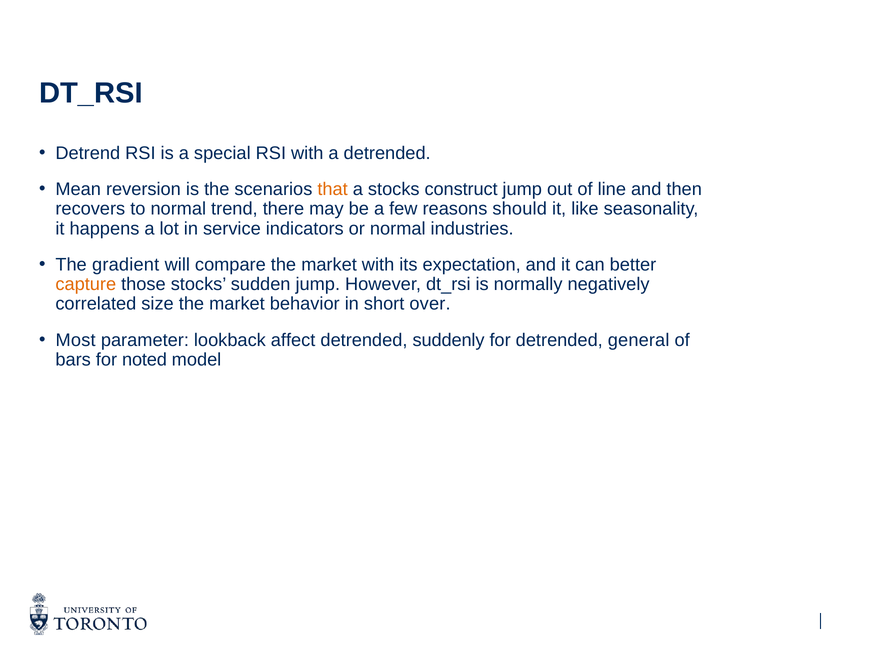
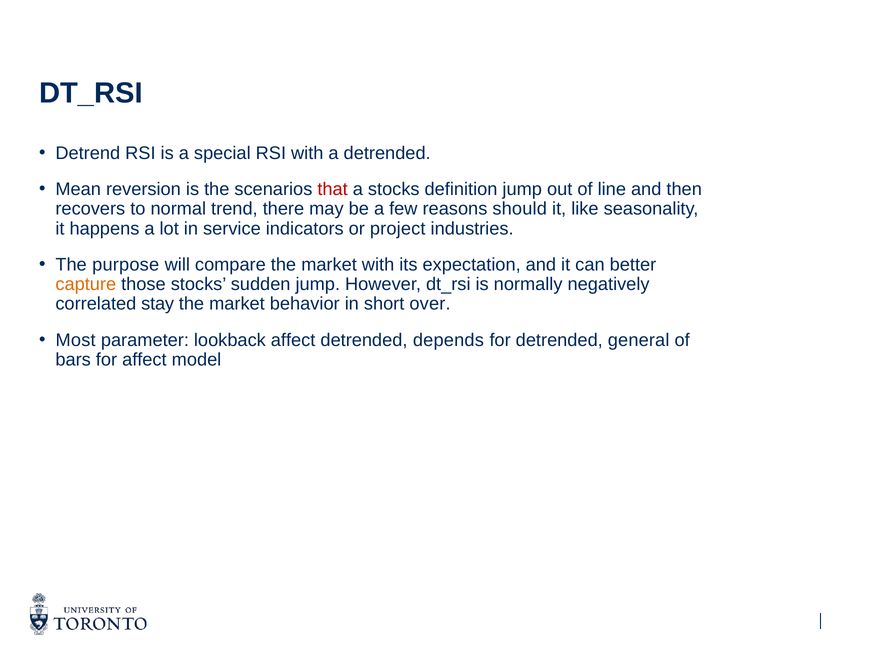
that colour: orange -> red
construct: construct -> definition
or normal: normal -> project
gradient: gradient -> purpose
size: size -> stay
suddenly: suddenly -> depends
for noted: noted -> affect
